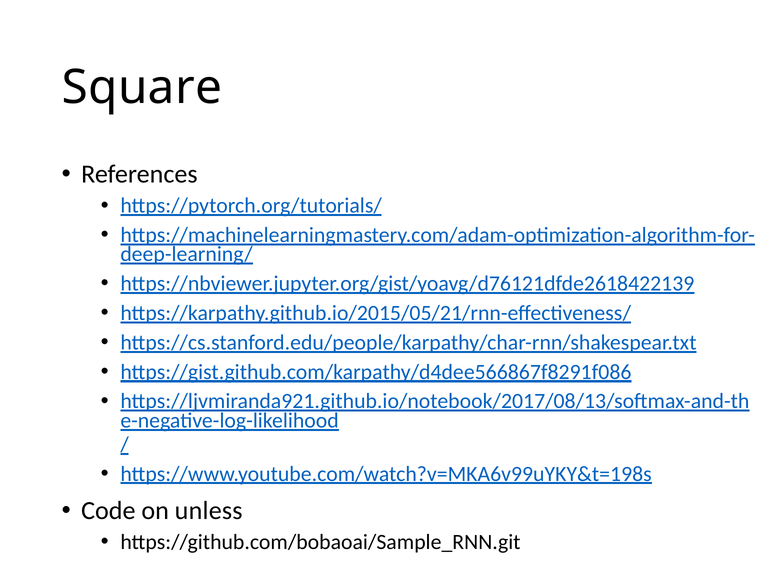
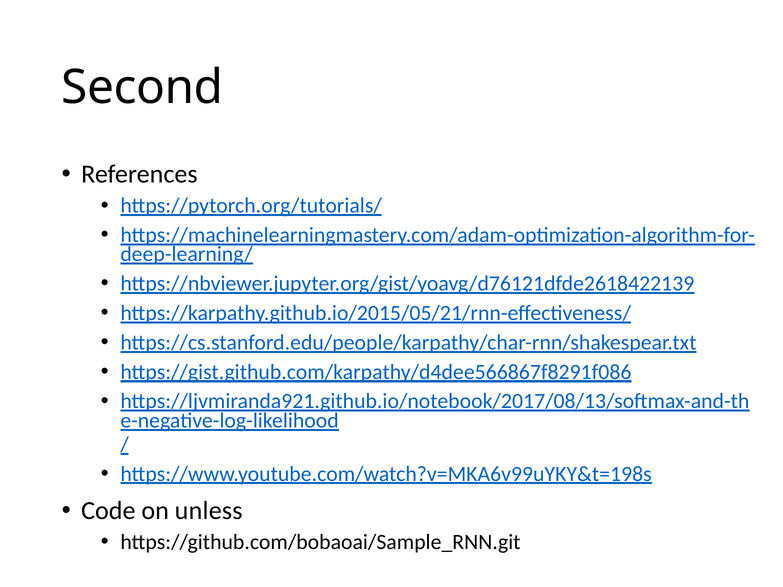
Square: Square -> Second
